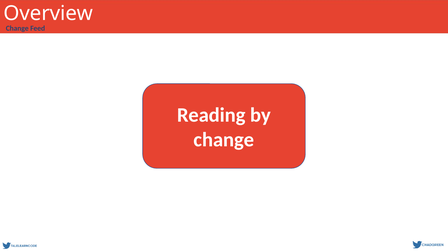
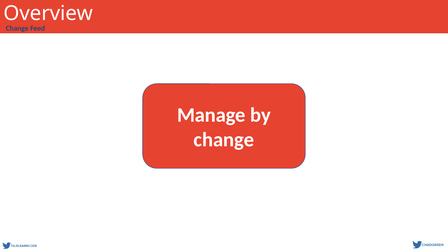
Reading: Reading -> Manage
